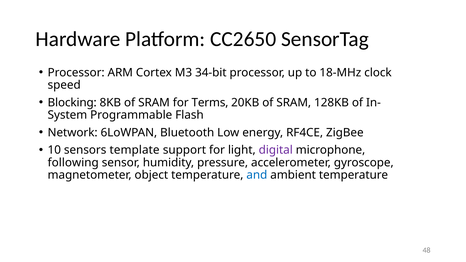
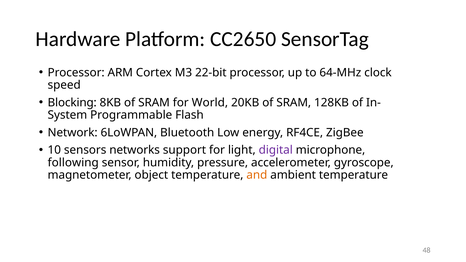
34-bit: 34-bit -> 22-bit
18-MHz: 18-MHz -> 64-MHz
Terms: Terms -> World
template: template -> networks
and colour: blue -> orange
